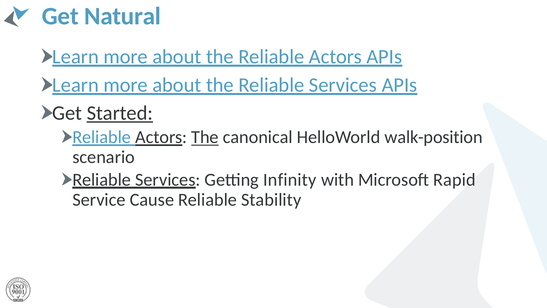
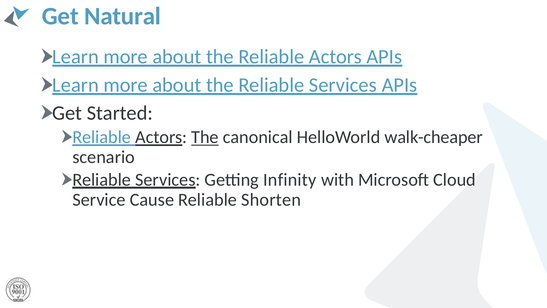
Started underline: present -> none
walk-position: walk-position -> walk-cheaper
Rapid: Rapid -> Cloud
Stability: Stability -> Shorten
